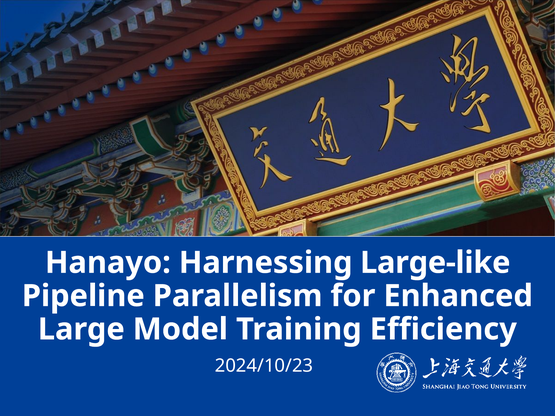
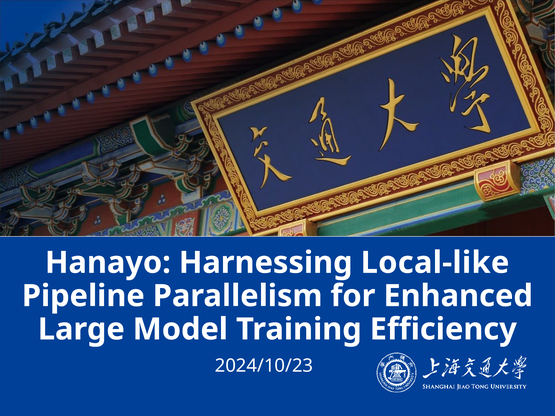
Large-like: Large-like -> Local-like
